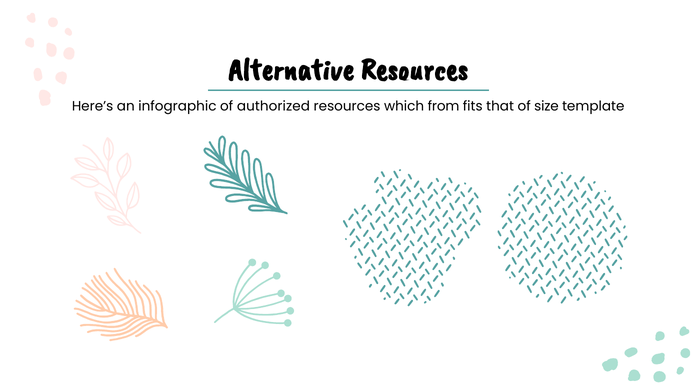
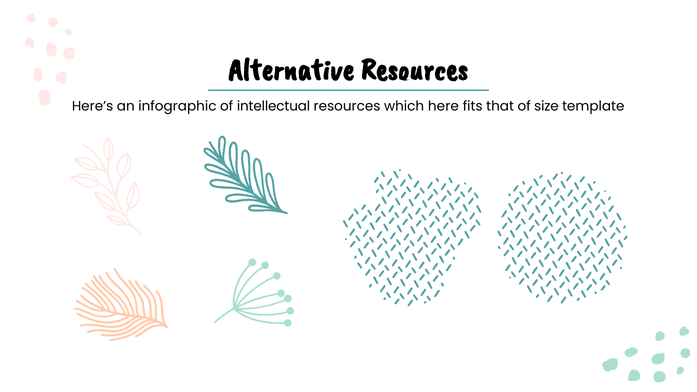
authorized: authorized -> intellectual
from: from -> here
